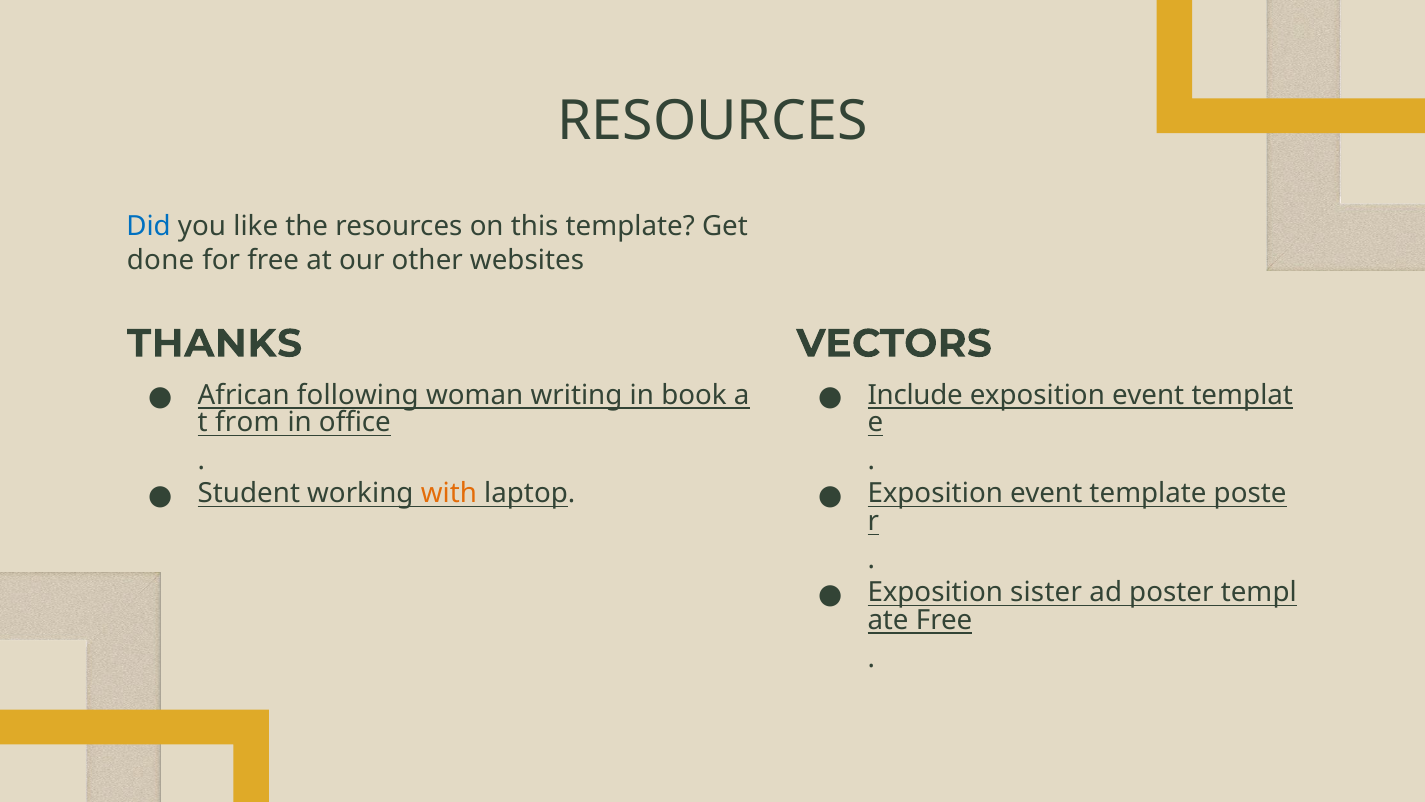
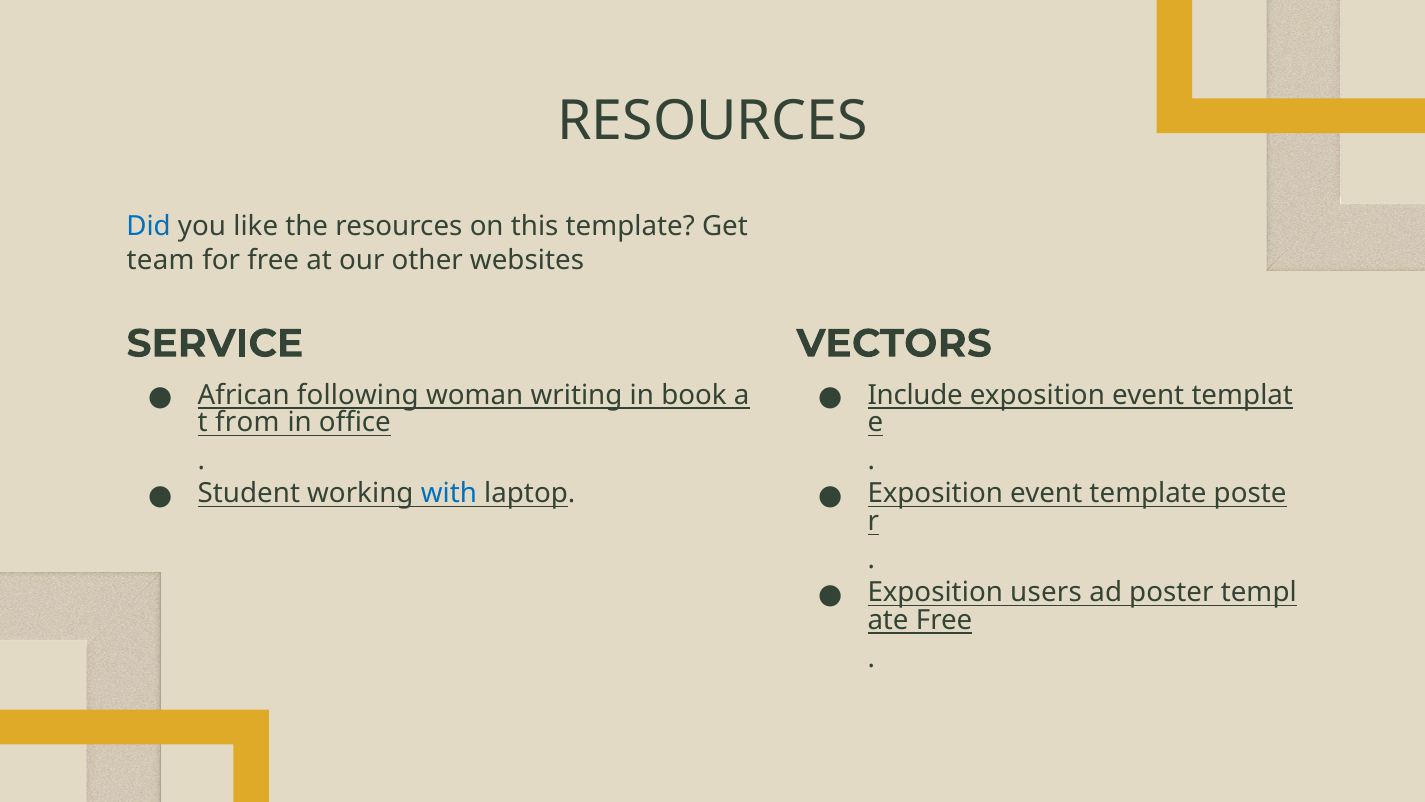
done: done -> team
THANKS: THANKS -> SERVICE
with colour: orange -> blue
sister: sister -> users
